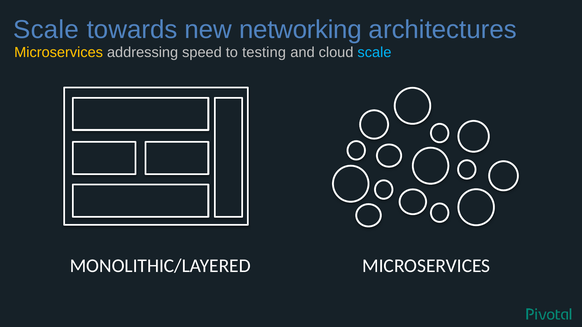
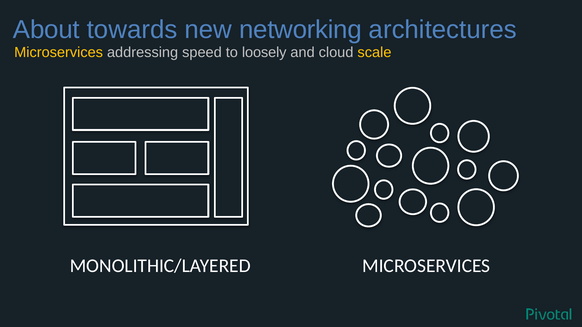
Scale at (46, 30): Scale -> About
testing: testing -> loosely
scale at (374, 52) colour: light blue -> yellow
